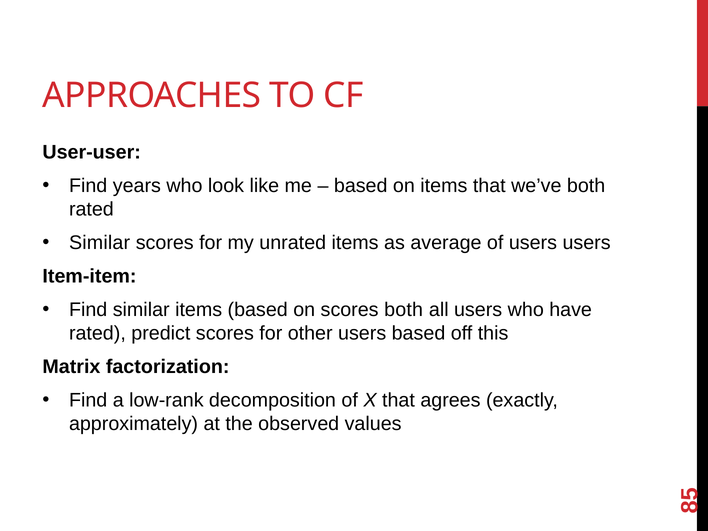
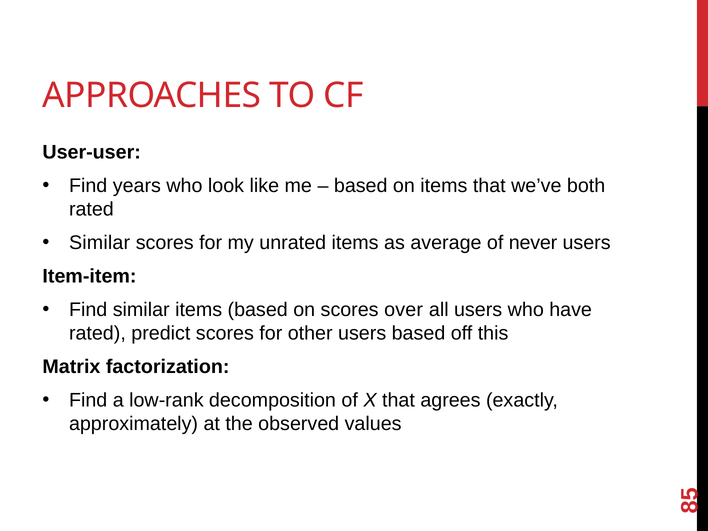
of users: users -> never
scores both: both -> over
